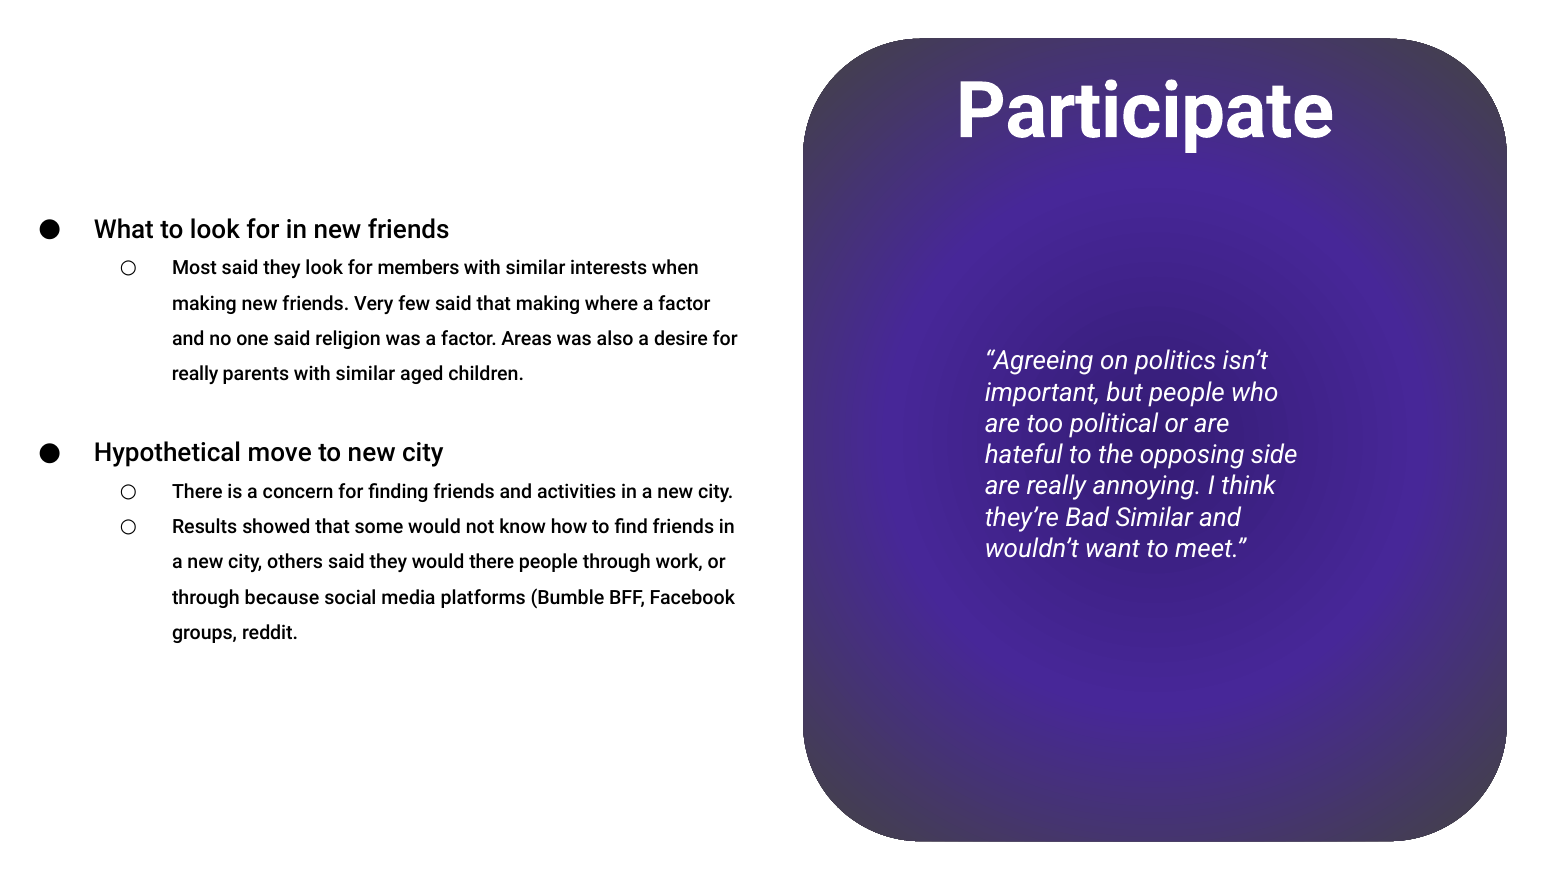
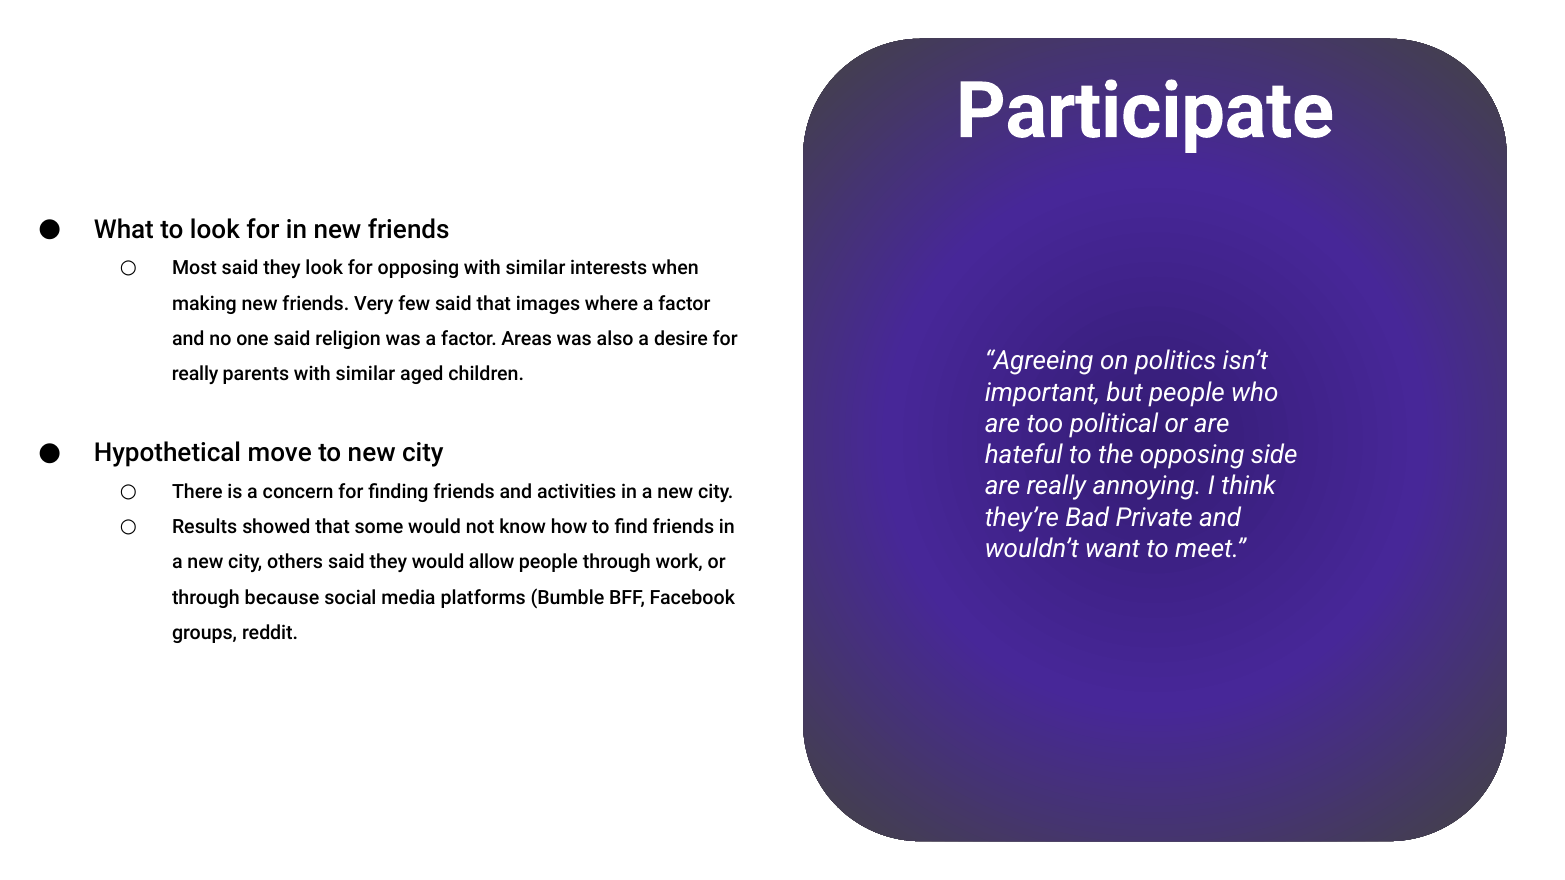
for members: members -> opposing
that making: making -> images
Bad Similar: Similar -> Private
would there: there -> allow
